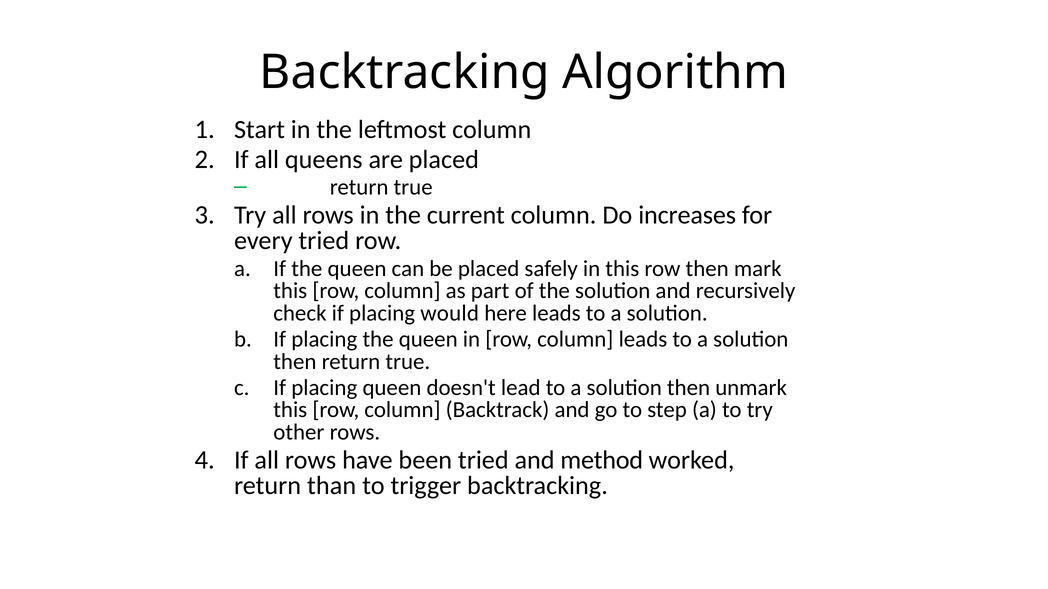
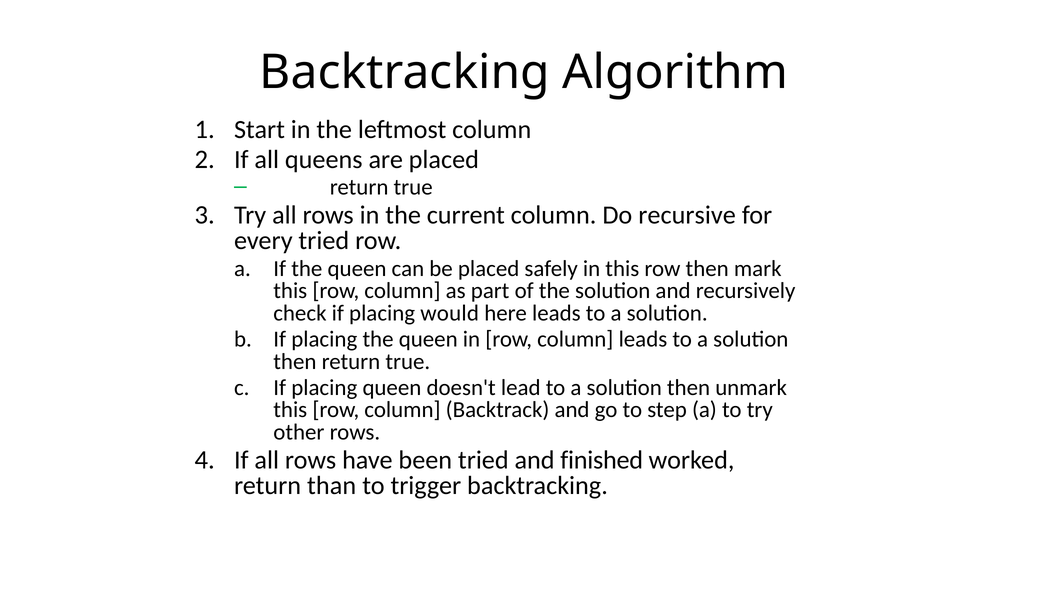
increases: increases -> recursive
method: method -> finished
